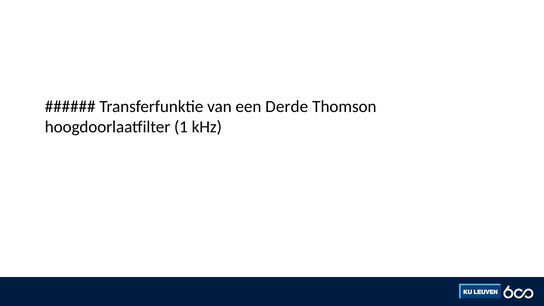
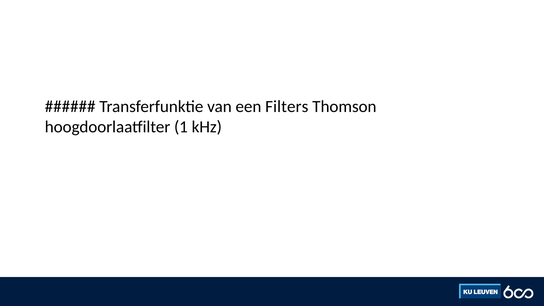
Derde: Derde -> Filters
